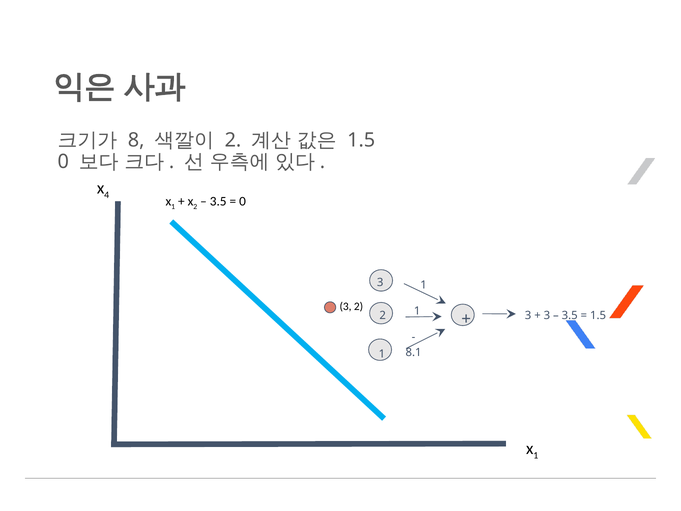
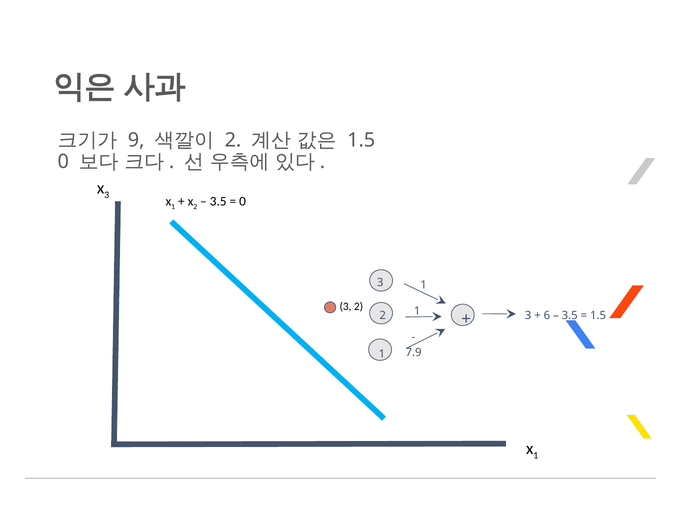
8: 8 -> 9
4 at (107, 195): 4 -> 3
3 at (547, 316): 3 -> 6
8.1: 8.1 -> 7.9
